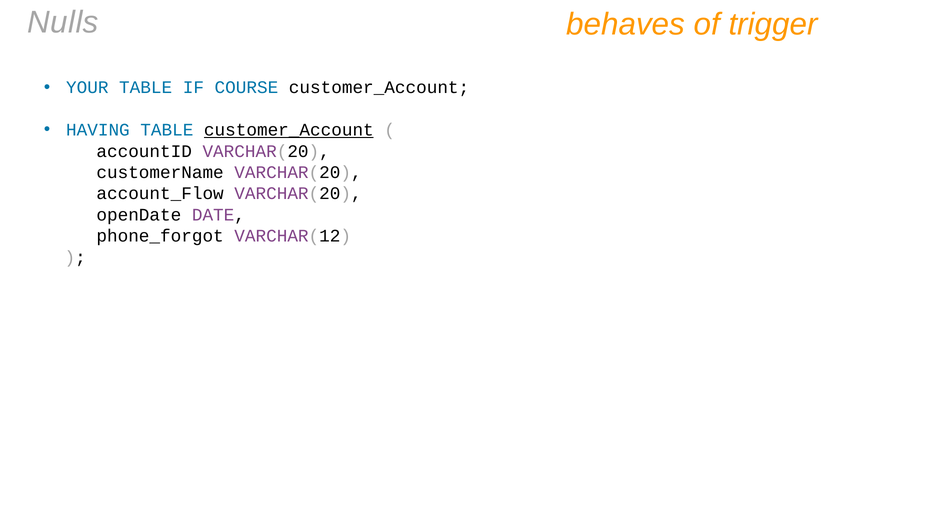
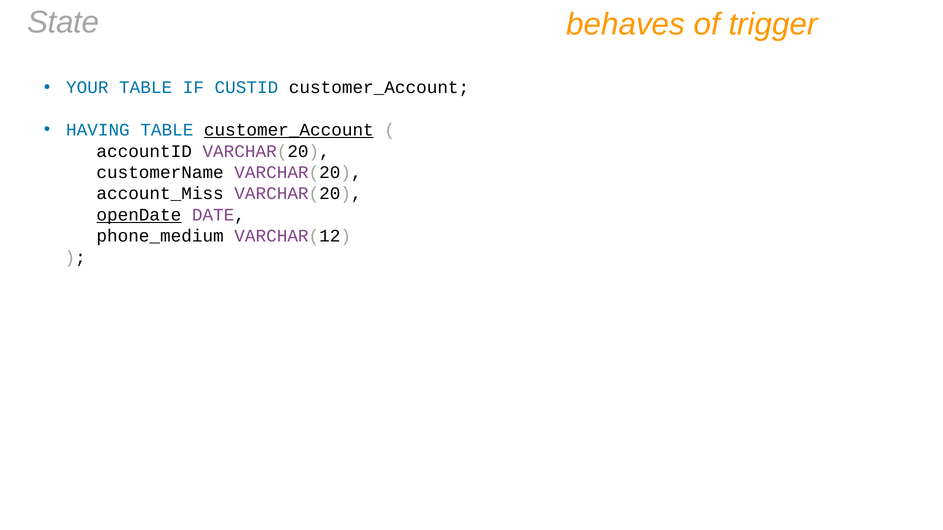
Nulls: Nulls -> State
COURSE: COURSE -> CUSTID
account_Flow: account_Flow -> account_Miss
openDate underline: none -> present
phone_forgot: phone_forgot -> phone_medium
